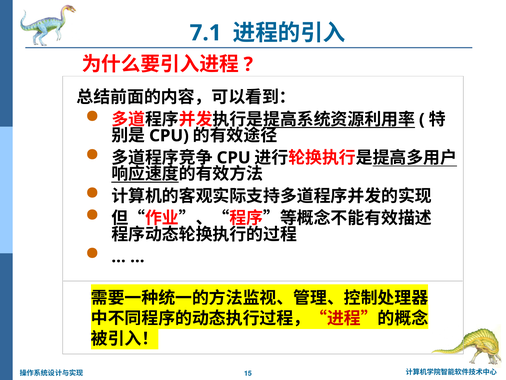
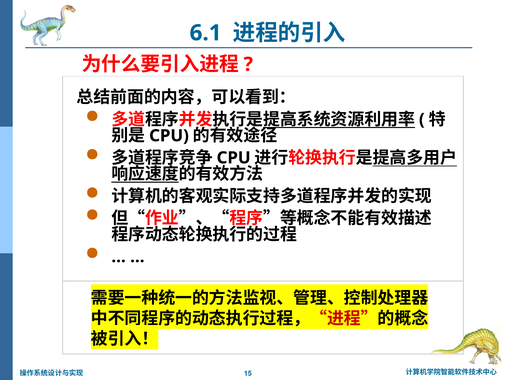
7.1: 7.1 -> 6.1
